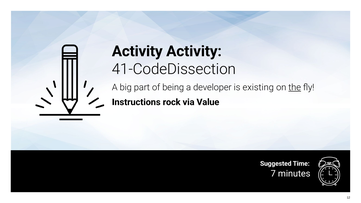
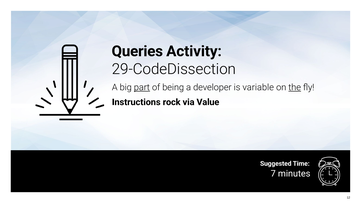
Activity at (137, 51): Activity -> Queries
41-CodeDissection: 41-CodeDissection -> 29-CodeDissection
part underline: none -> present
existing: existing -> variable
